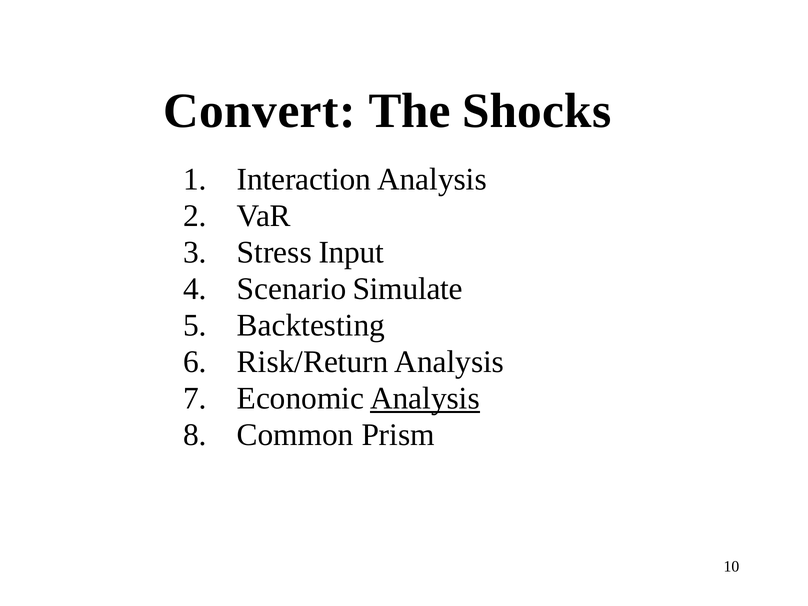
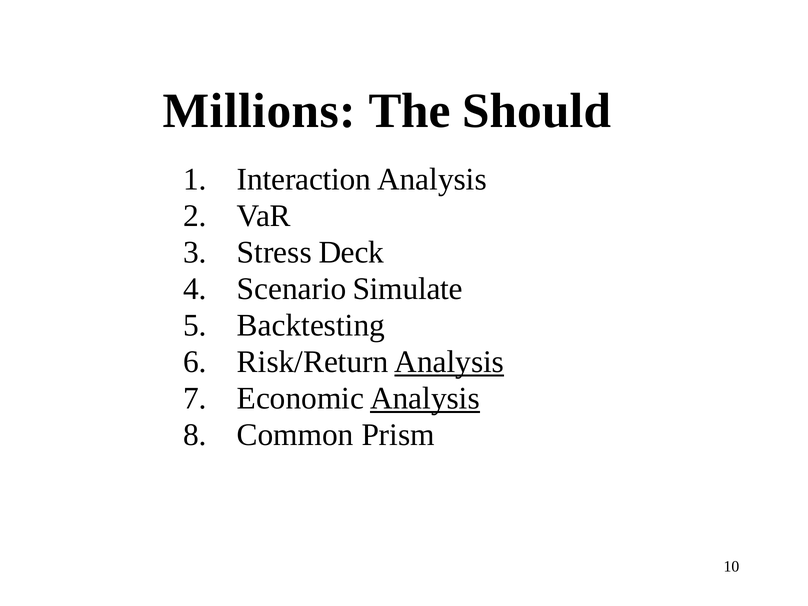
Convert: Convert -> Millions
Shocks: Shocks -> Should
Input: Input -> Deck
Analysis at (449, 362) underline: none -> present
